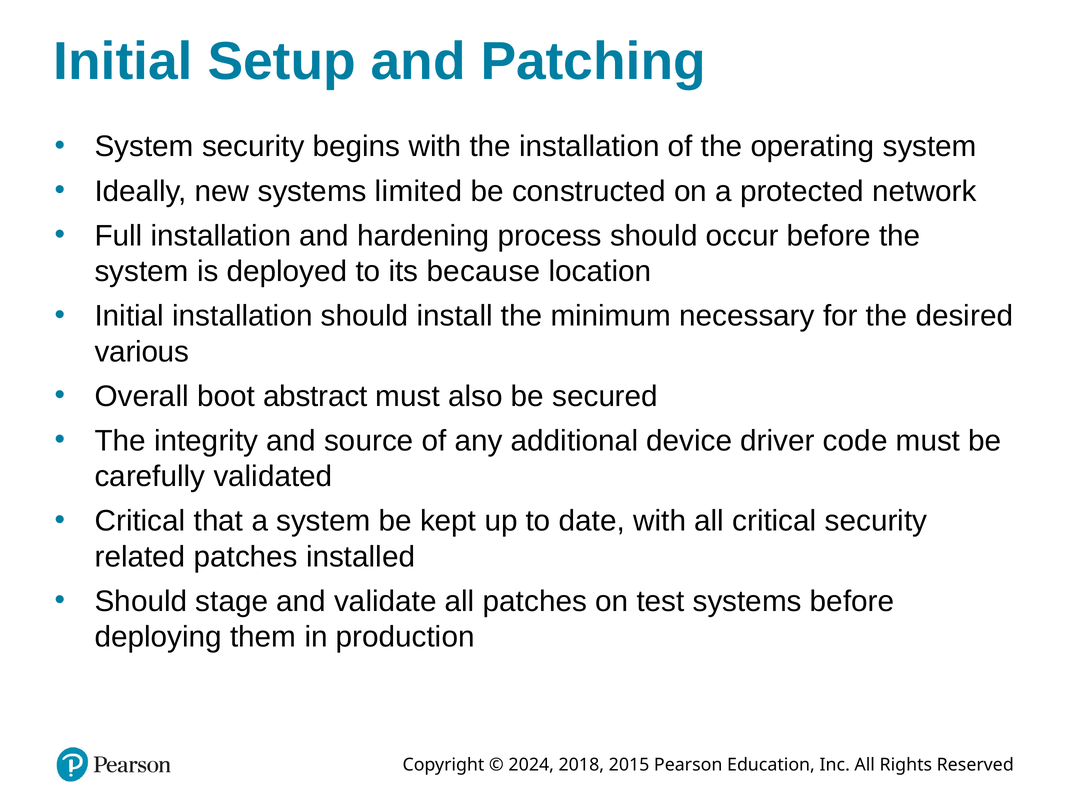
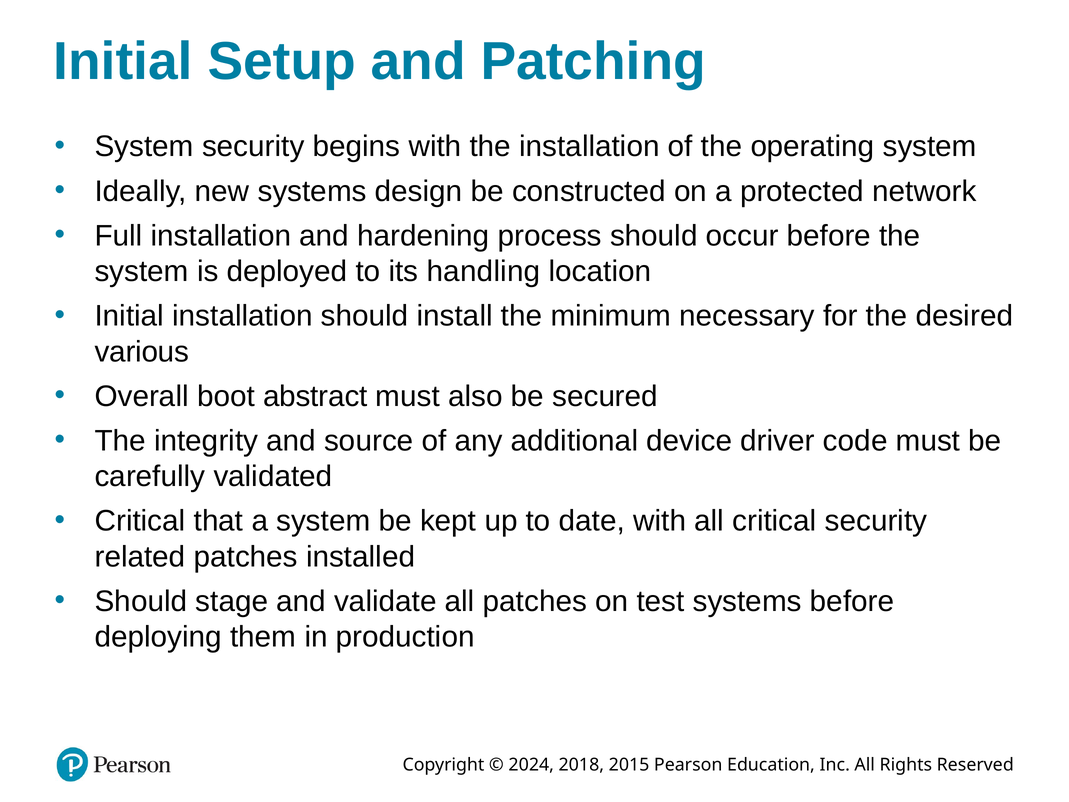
limited: limited -> design
because: because -> handling
